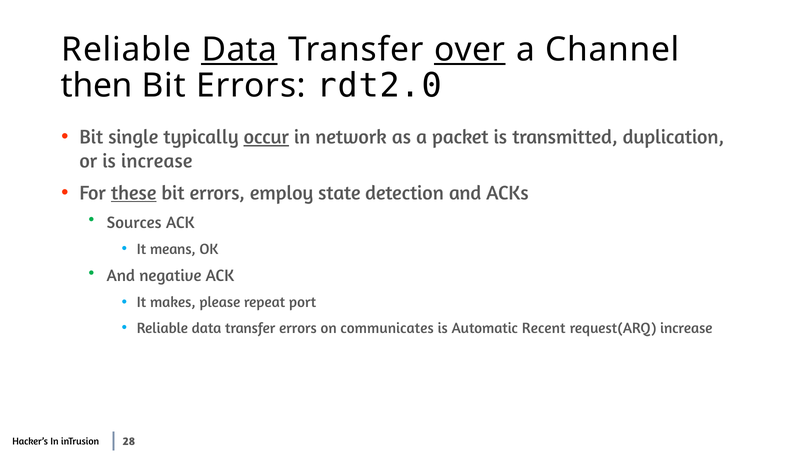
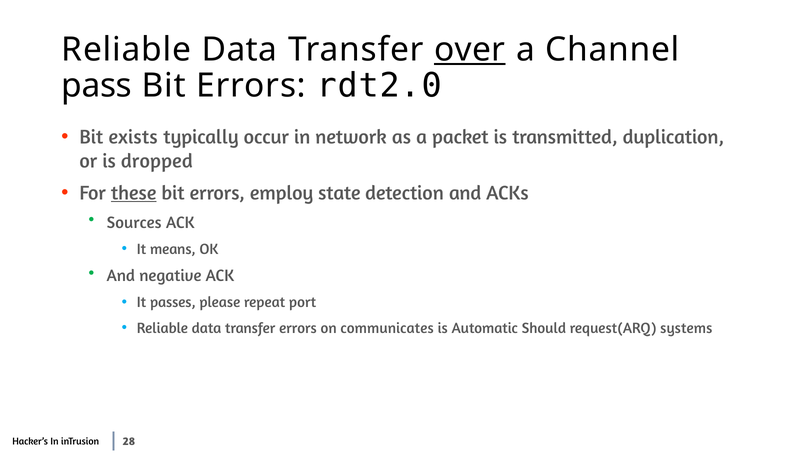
Data at (239, 50) underline: present -> none
then: then -> pass
single: single -> exists
occur underline: present -> none
is increase: increase -> dropped
makes: makes -> passes
Recent: Recent -> Should
request(ARQ increase: increase -> systems
